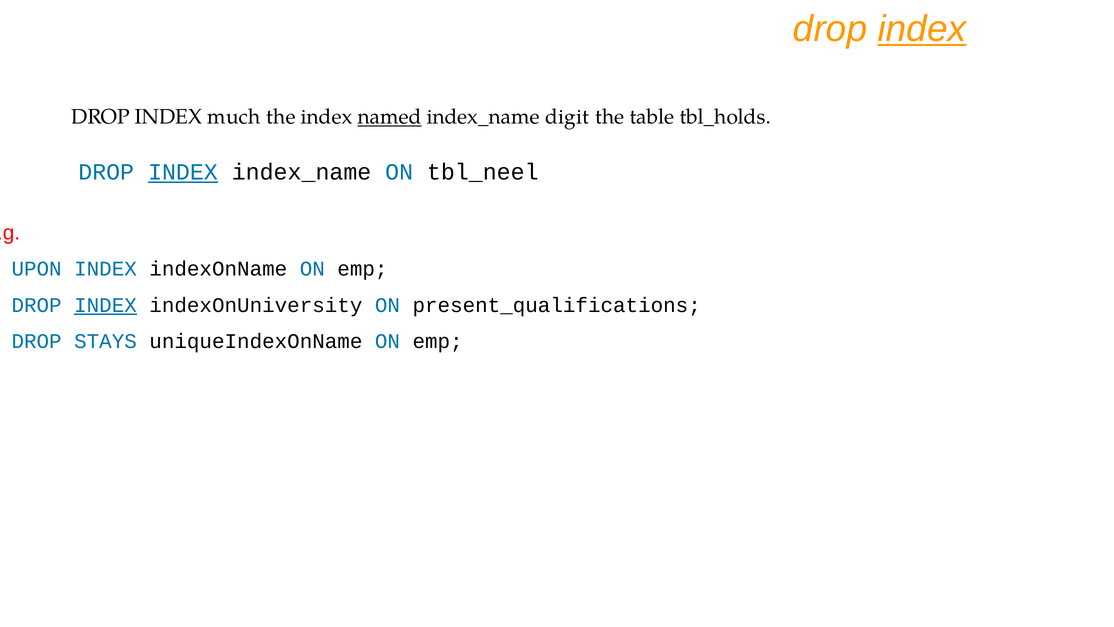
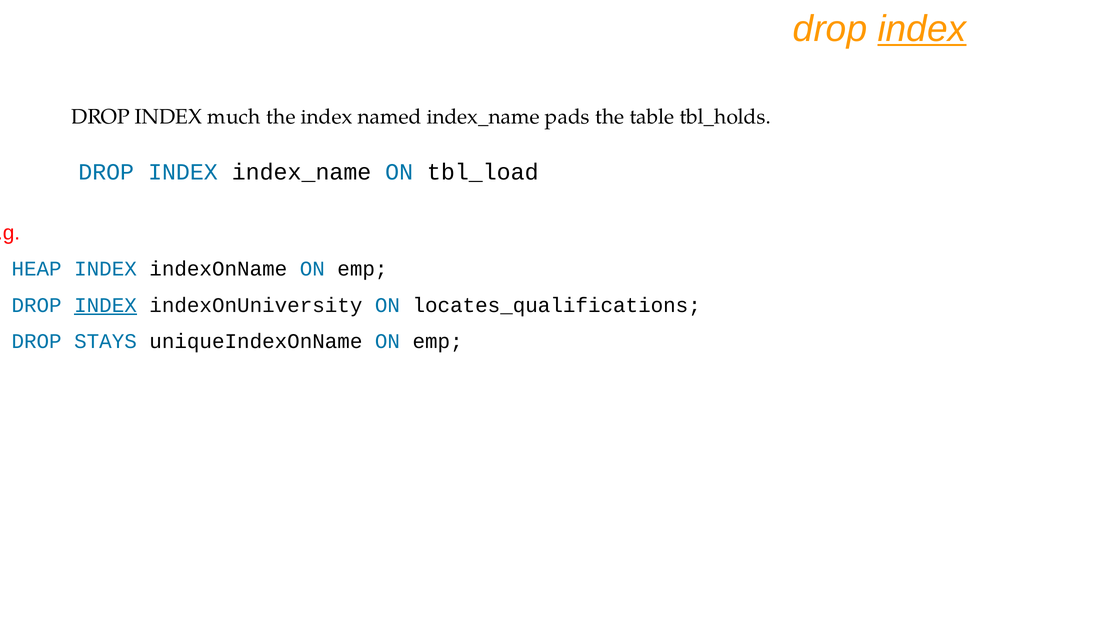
named underline: present -> none
digit: digit -> pads
INDEX at (183, 172) underline: present -> none
tbl_neel: tbl_neel -> tbl_load
UPON: UPON -> HEAP
present_qualifications: present_qualifications -> locates_qualifications
